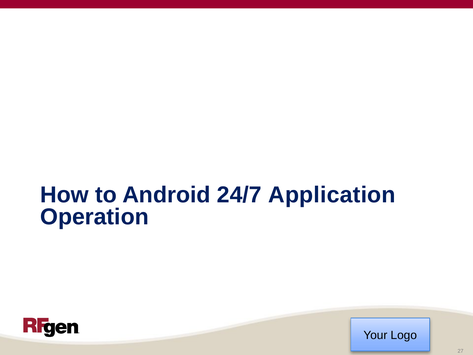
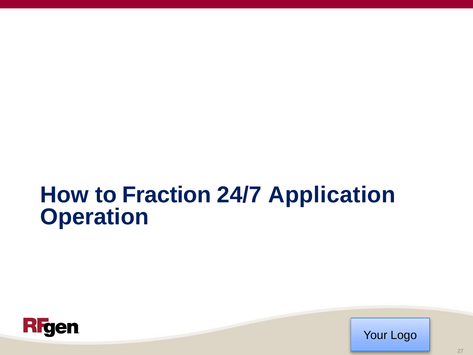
Android: Android -> Fraction
